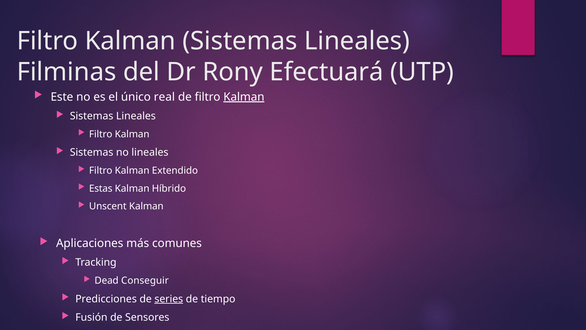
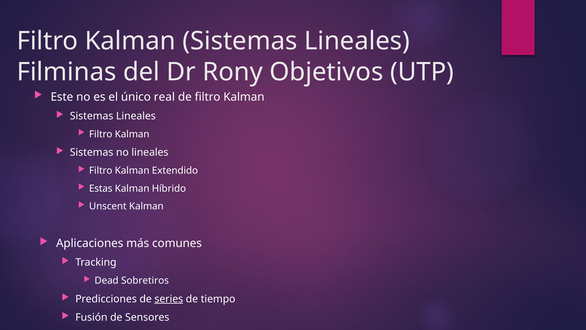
Efectuará: Efectuará -> Objetivos
Kalman at (244, 97) underline: present -> none
Conseguir: Conseguir -> Sobretiros
